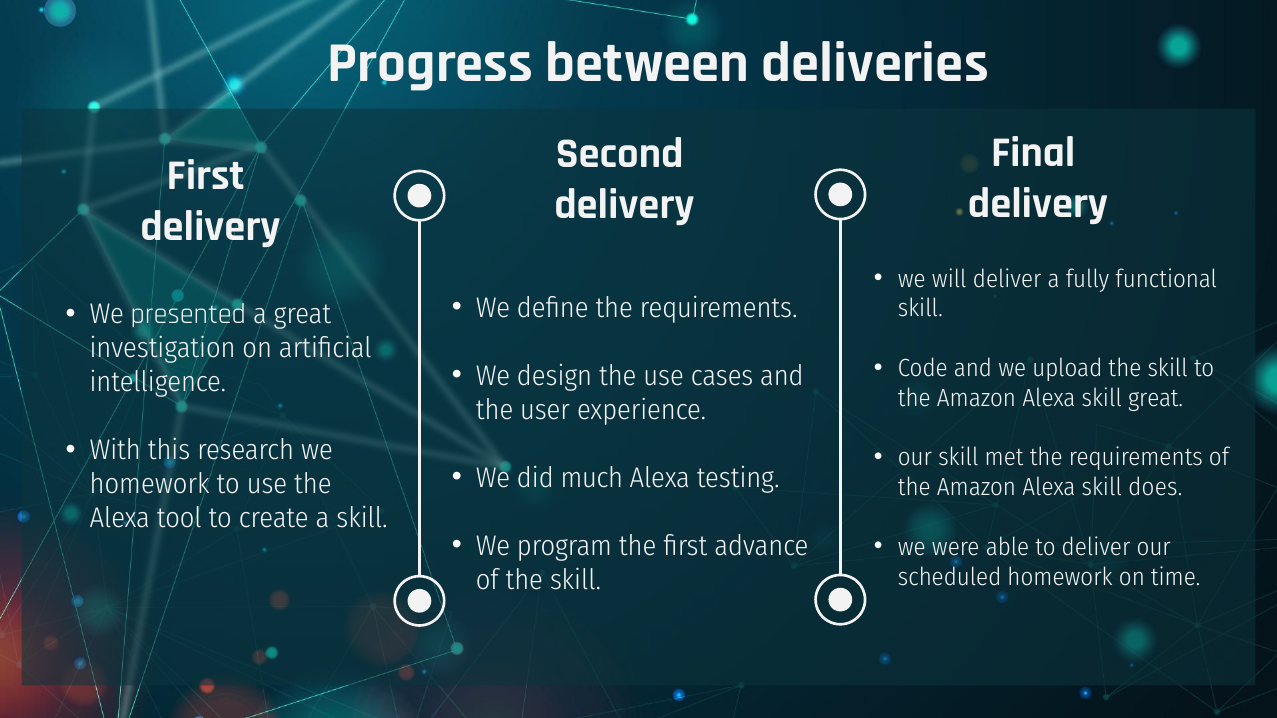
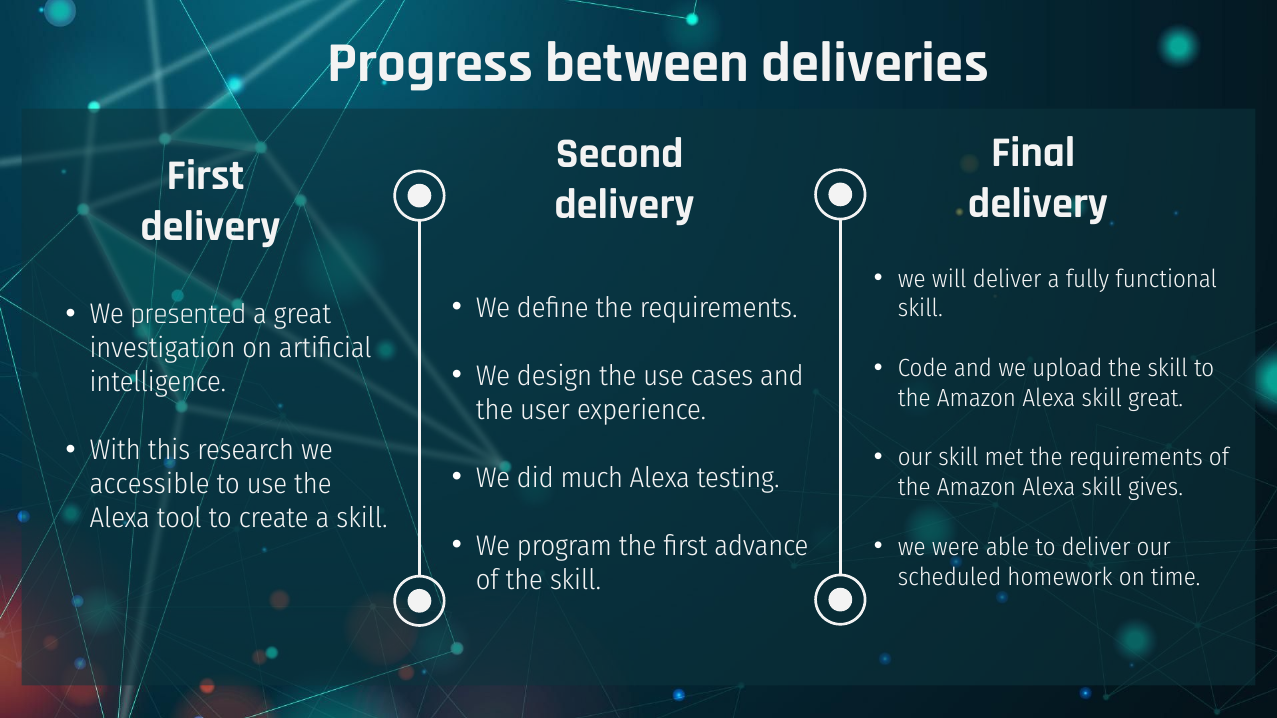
homework at (150, 485): homework -> accessible
does: does -> gives
